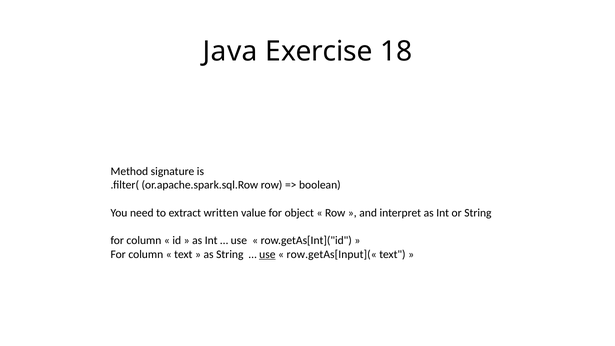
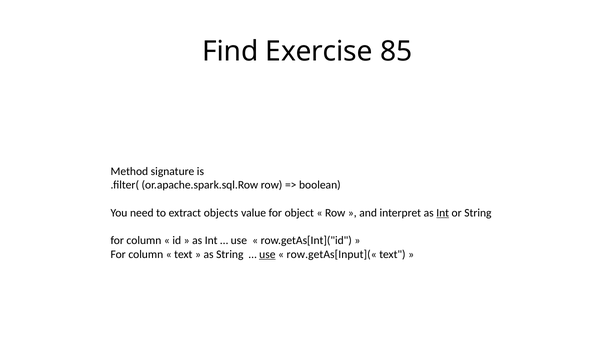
Java: Java -> Find
18: 18 -> 85
written: written -> objects
Int at (443, 213) underline: none -> present
